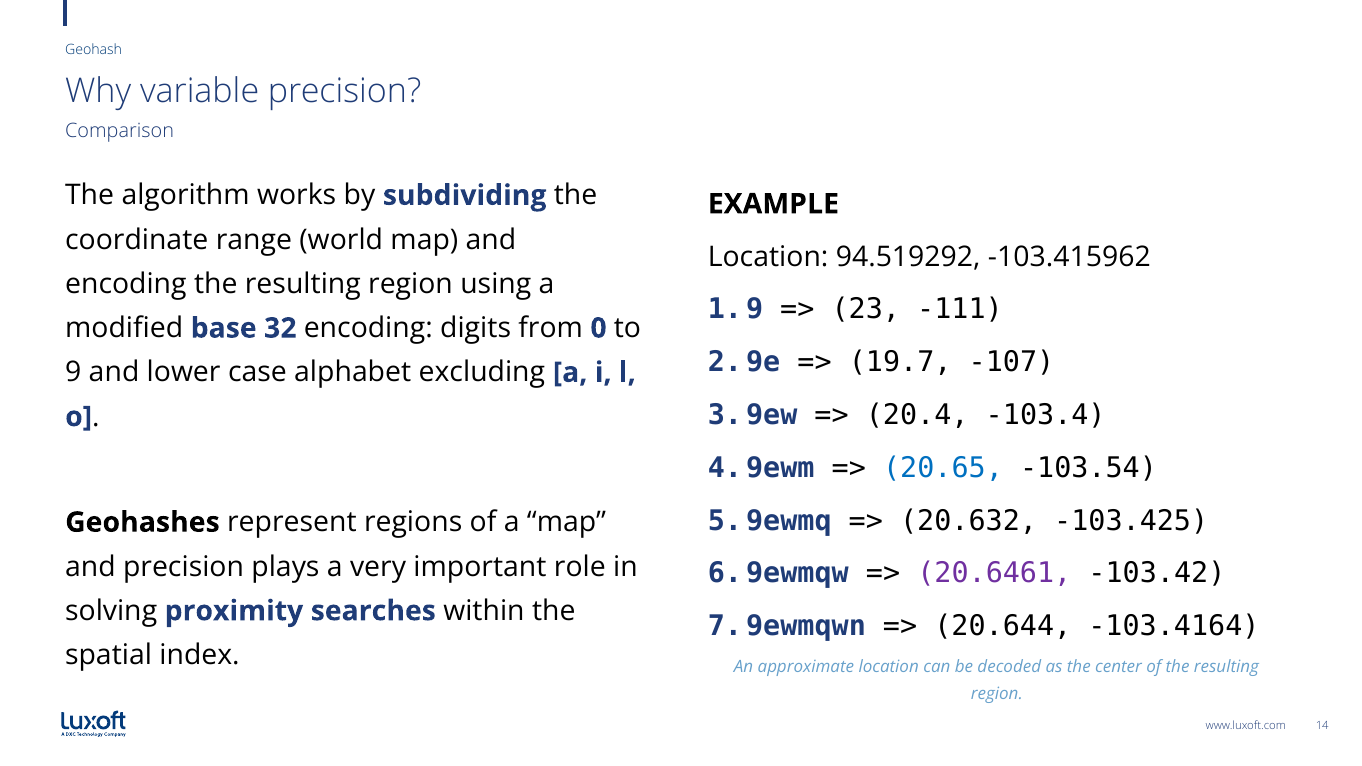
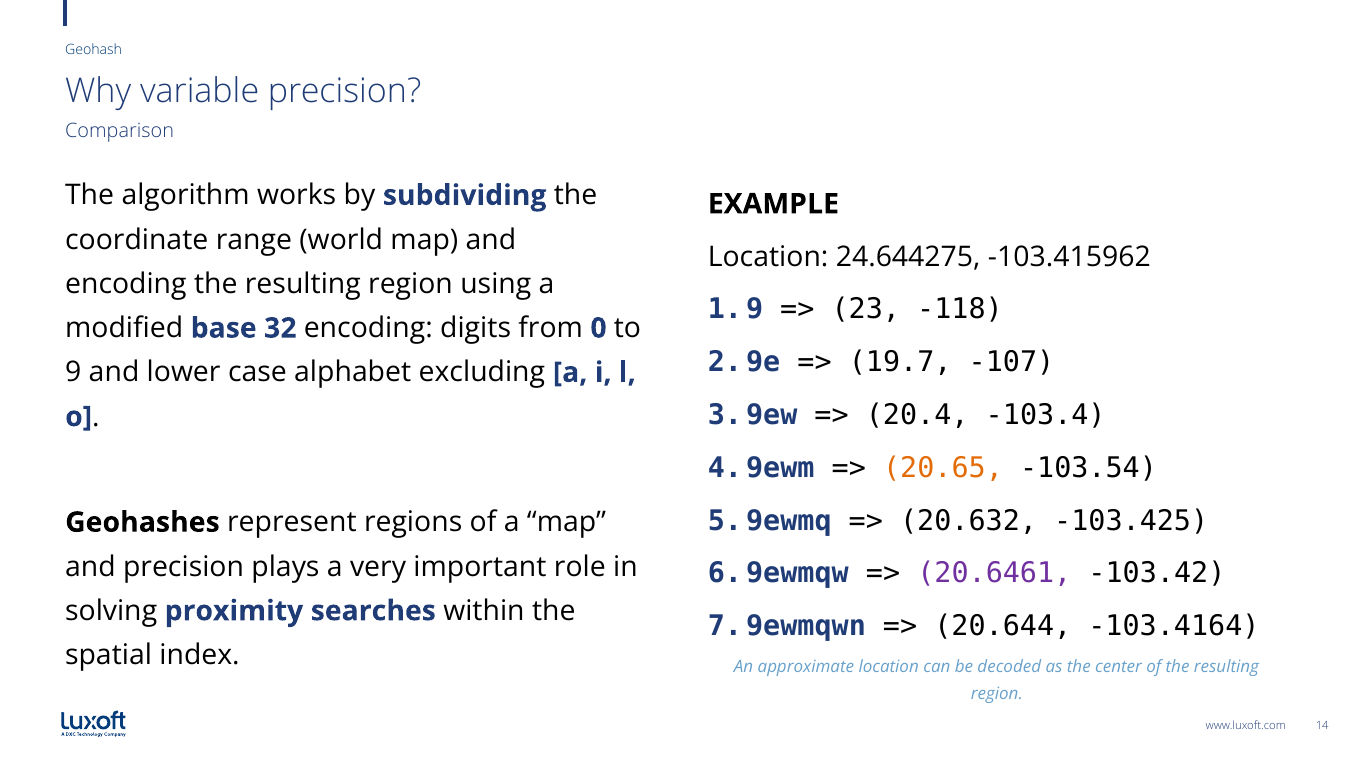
94.519292: 94.519292 -> 24.644275
-111: -111 -> -118
20.65 colour: blue -> orange
